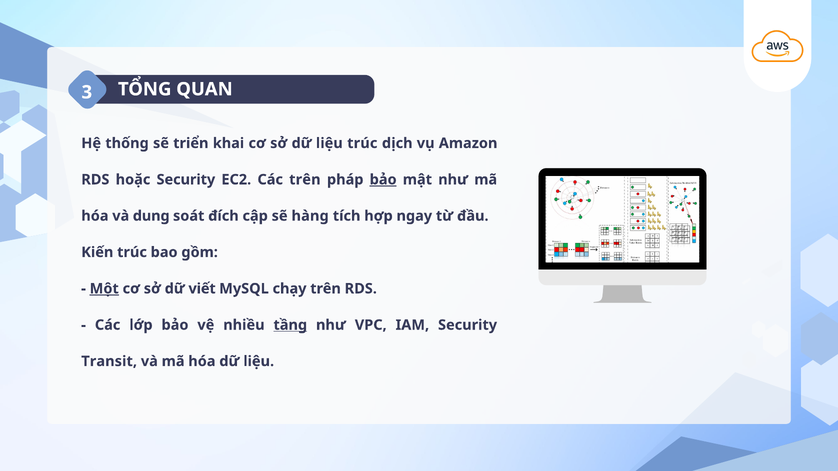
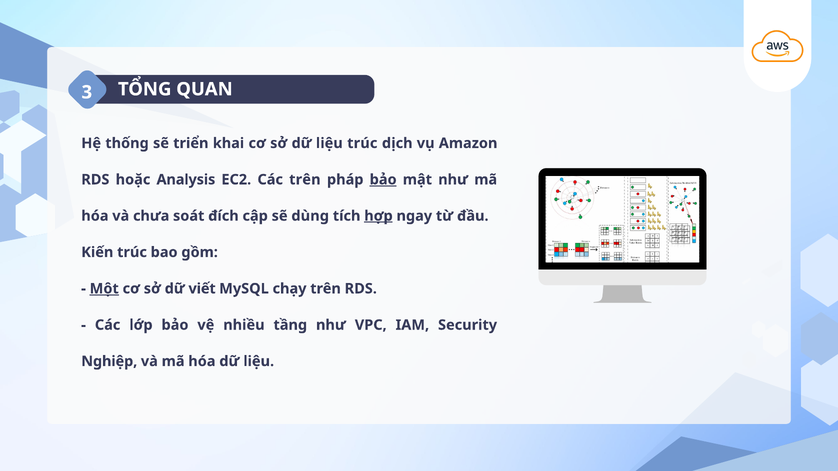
hoặc Security: Security -> Analysis
dung: dung -> chưa
hàng: hàng -> dùng
hợp underline: none -> present
tầng underline: present -> none
Transit: Transit -> Nghiệp
